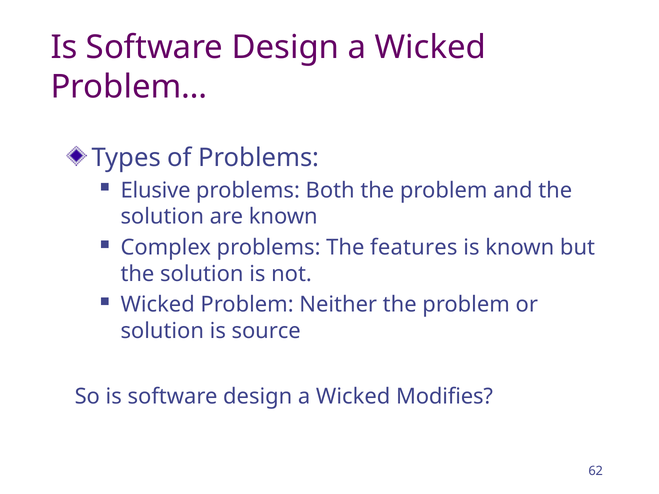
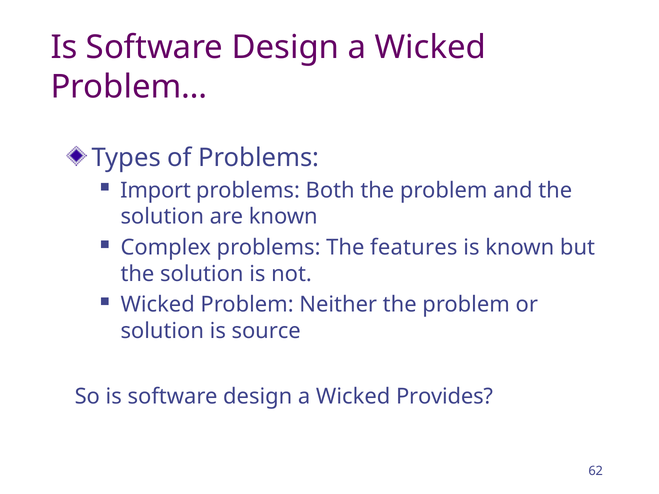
Elusive: Elusive -> Import
Modifies: Modifies -> Provides
